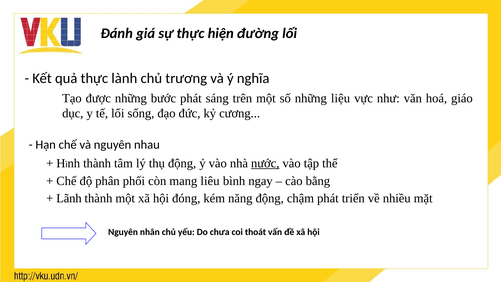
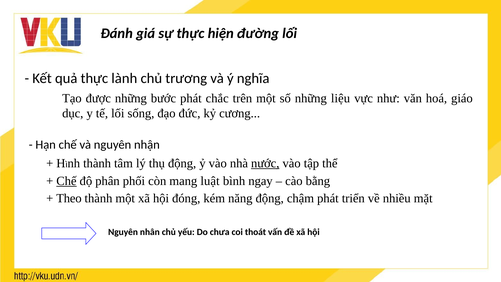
sáng: sáng -> chắc
nhau: nhau -> nhận
Chế at (66, 181) underline: none -> present
liêu: liêu -> luật
Lãnh: Lãnh -> Theo
